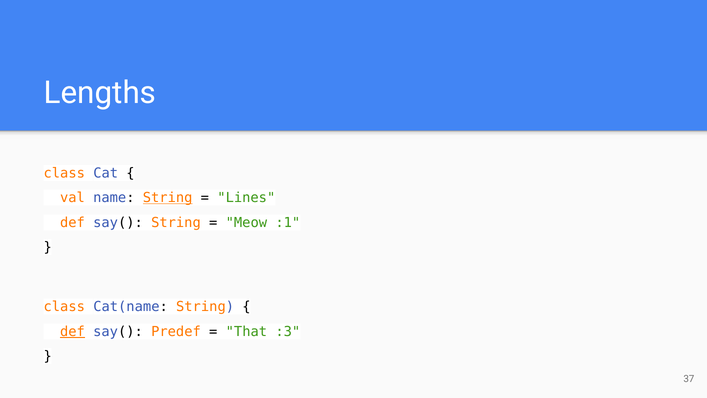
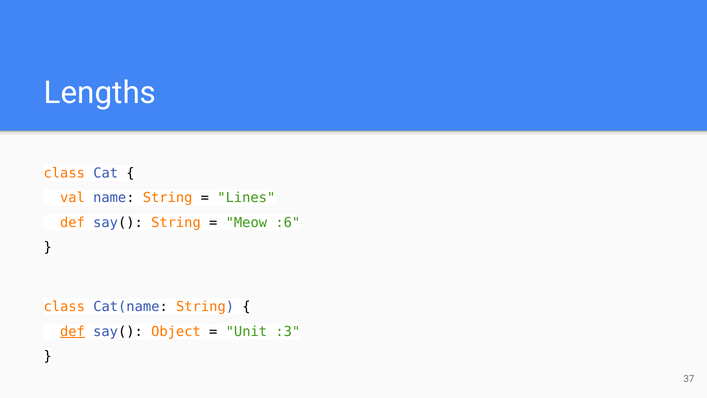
String at (168, 198) underline: present -> none
:1: :1 -> :6
Predef: Predef -> Object
That: That -> Unit
